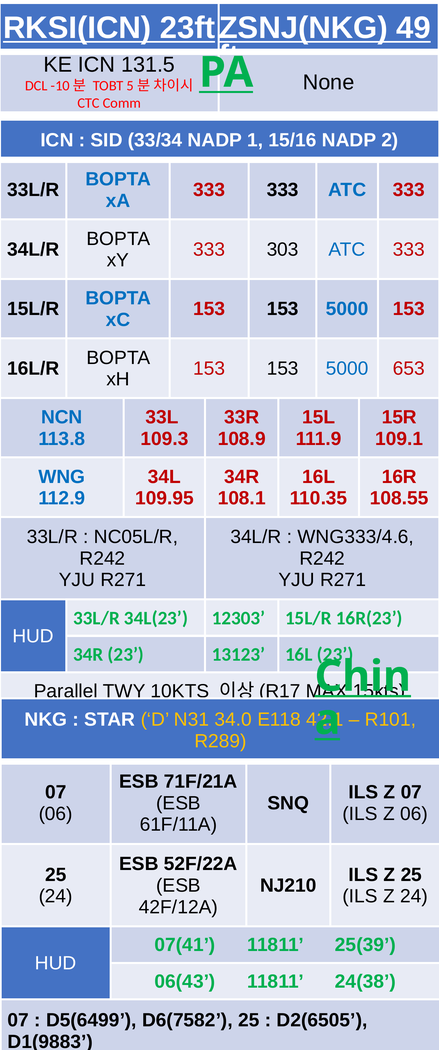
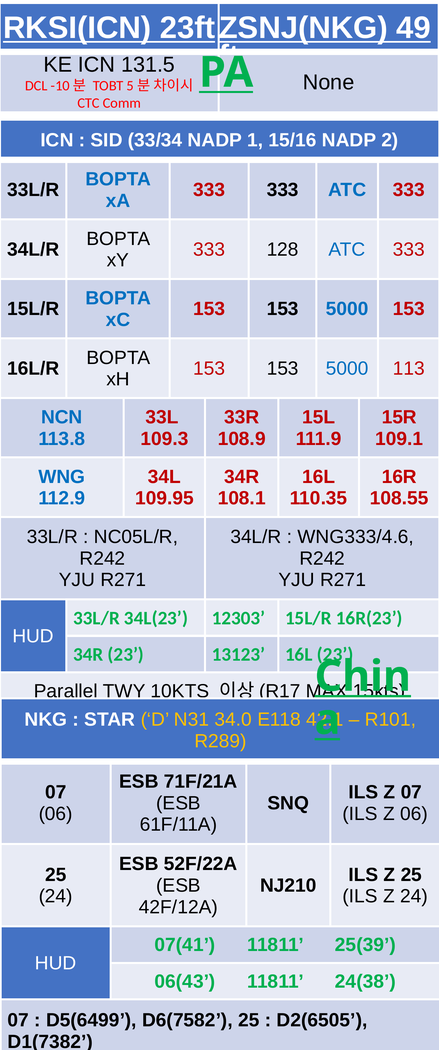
303: 303 -> 128
653: 653 -> 113
D1(9883: D1(9883 -> D1(7382
